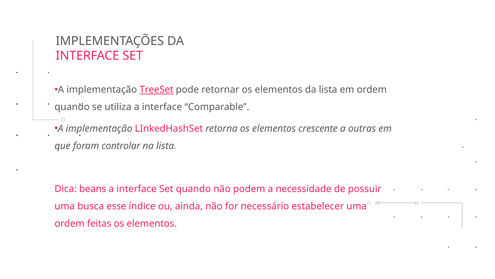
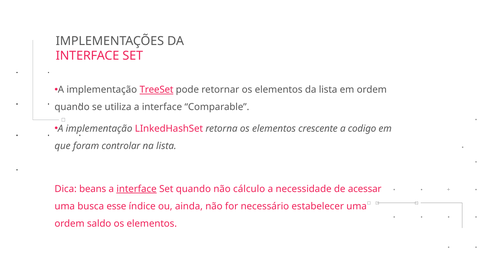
outras: outras -> codigo
interface at (137, 189) underline: none -> present
podem: podem -> cálculo
possuir: possuir -> acessar
feitas: feitas -> saldo
